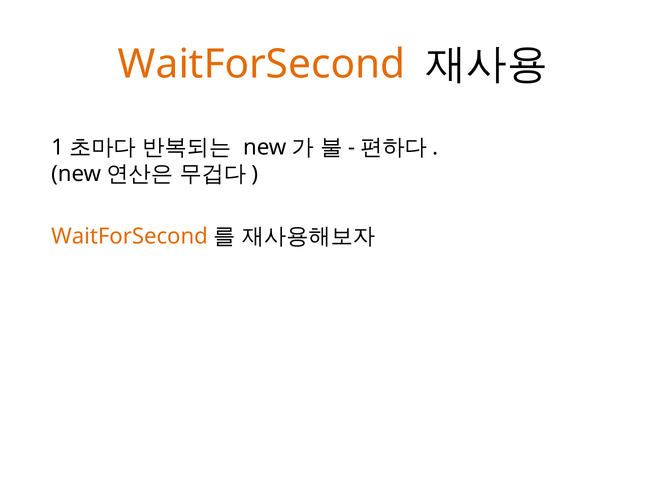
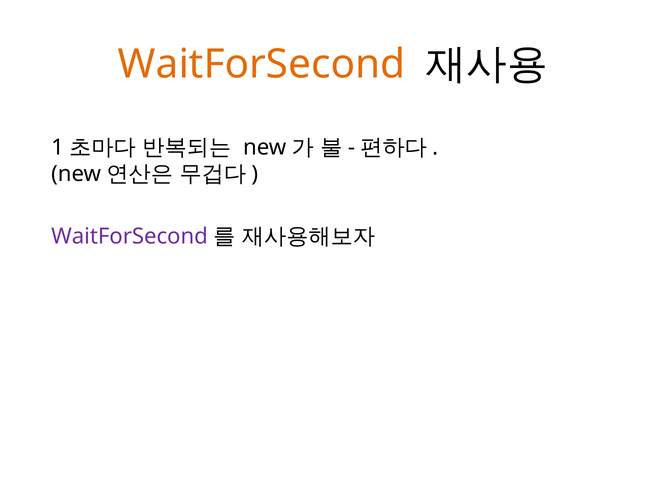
WaitForSecond at (130, 236) colour: orange -> purple
